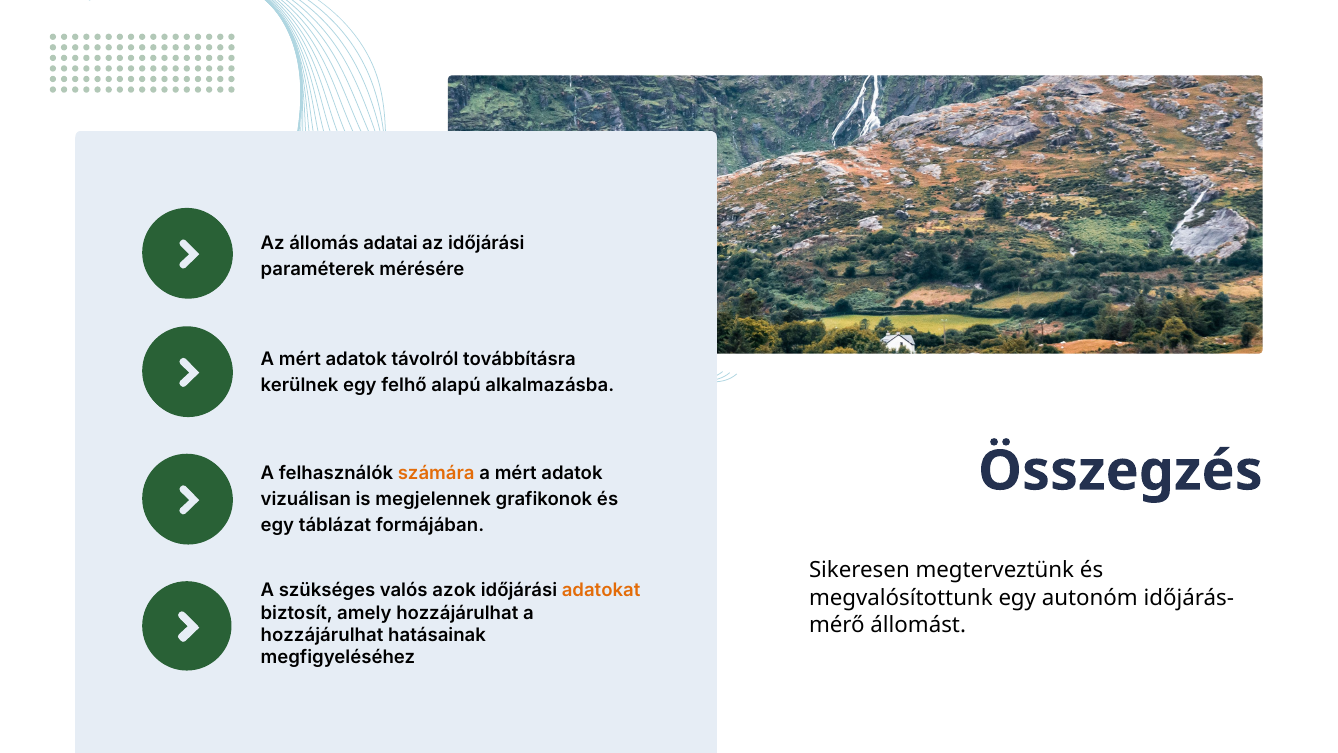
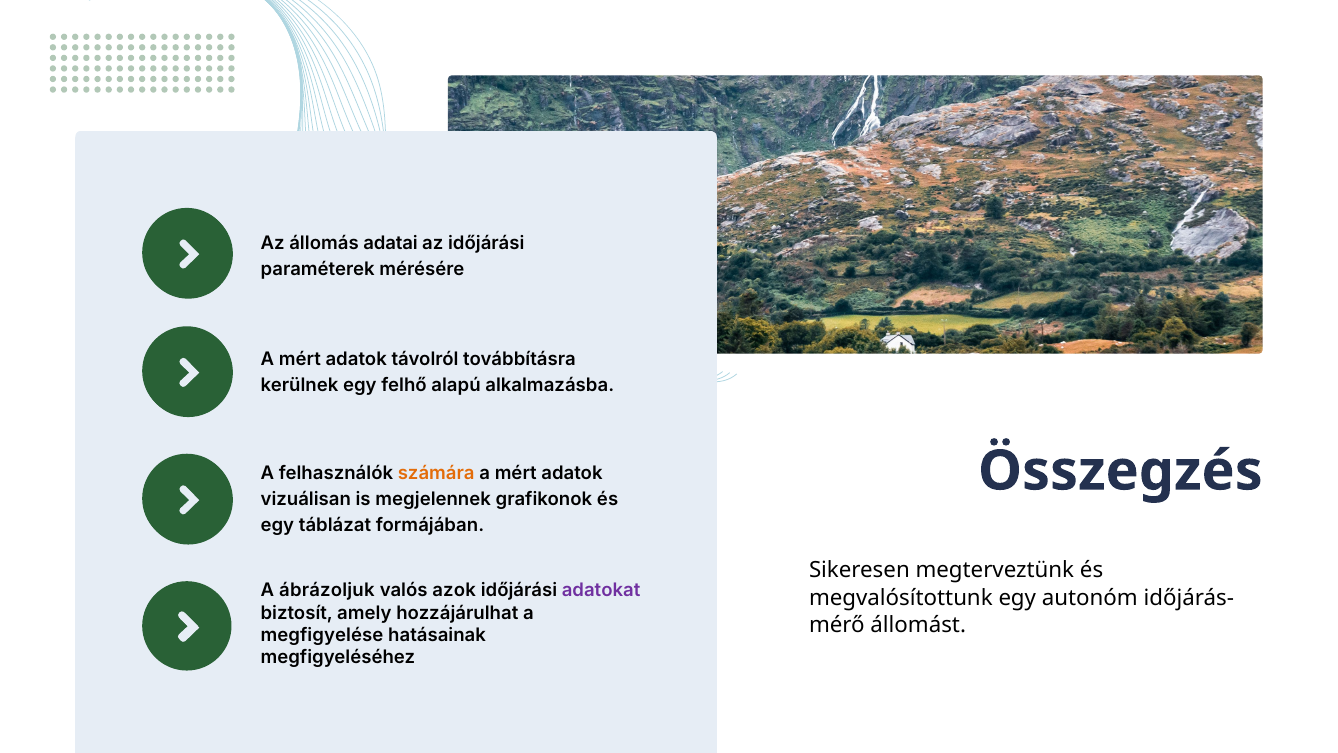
szükséges: szükséges -> ábrázoljuk
adatokat colour: orange -> purple
hozzájárulhat at (322, 635): hozzájárulhat -> megfigyelése
